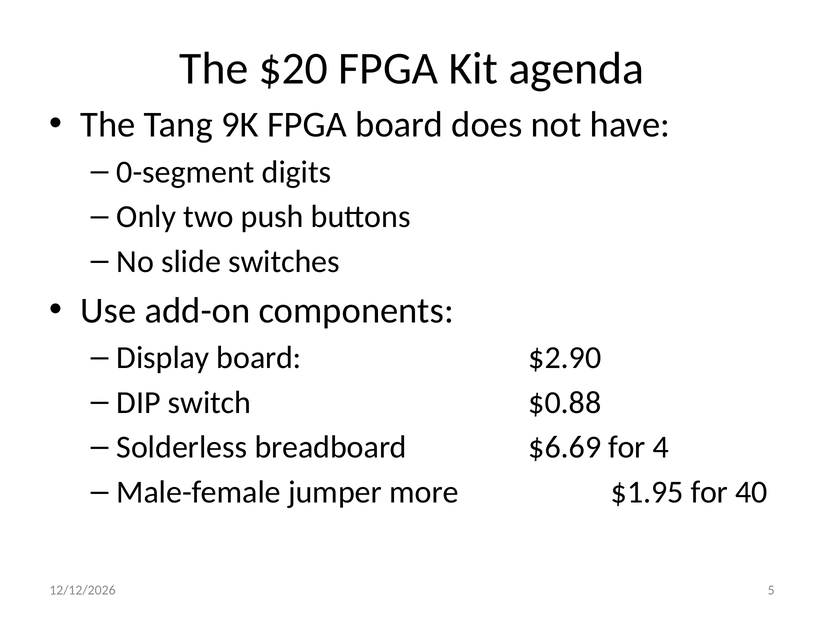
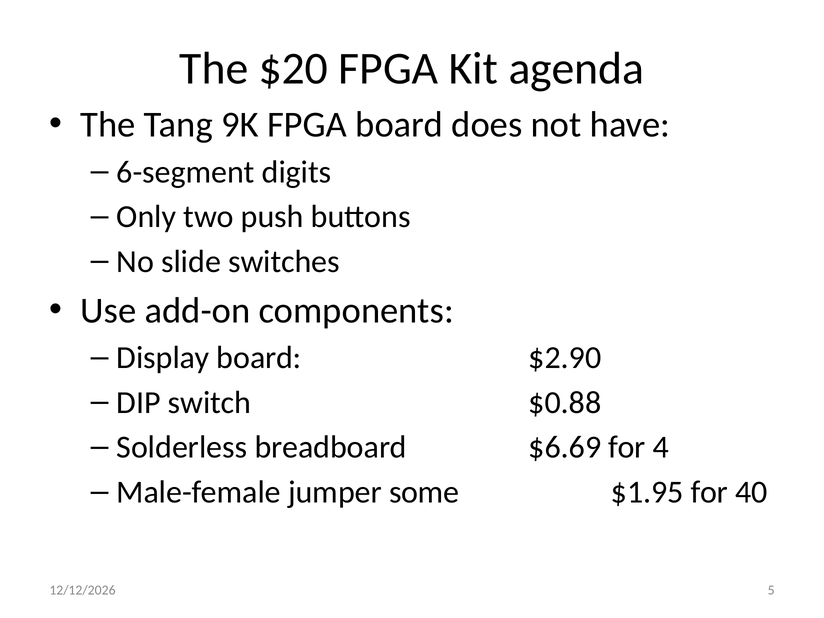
0-segment: 0-segment -> 6-segment
more: more -> some
